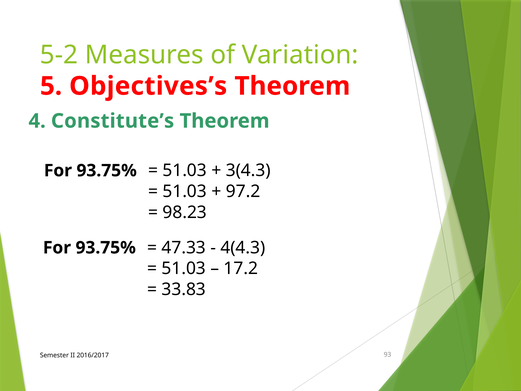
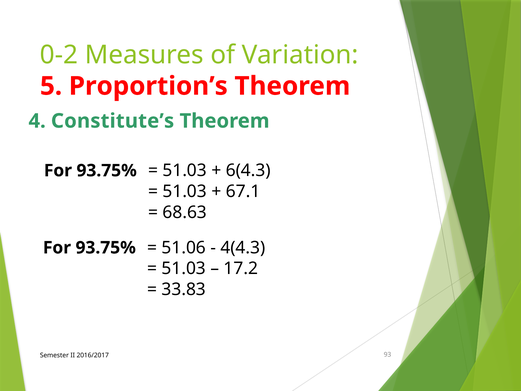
5-2: 5-2 -> 0-2
Objectives’s: Objectives’s -> Proportion’s
3(4.3: 3(4.3 -> 6(4.3
97.2: 97.2 -> 67.1
98.23: 98.23 -> 68.63
47.33: 47.33 -> 51.06
